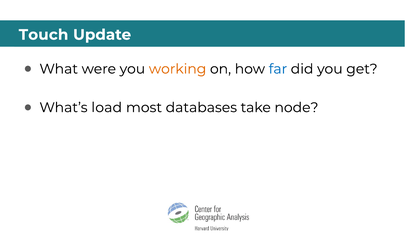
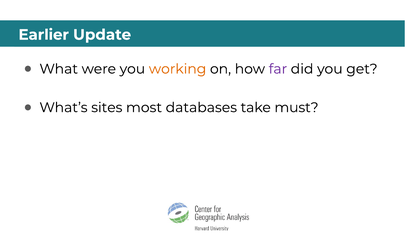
Touch: Touch -> Earlier
far colour: blue -> purple
load: load -> sites
node: node -> must
